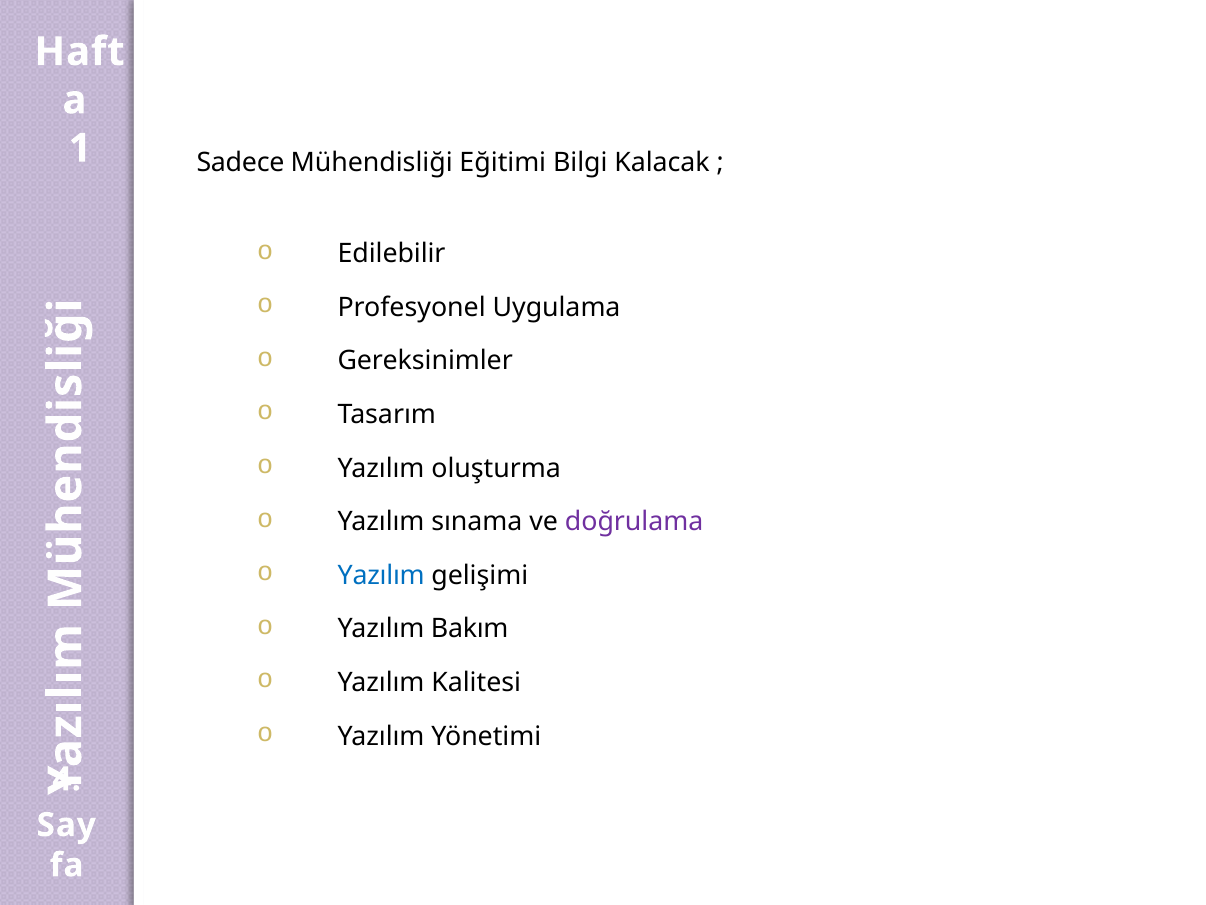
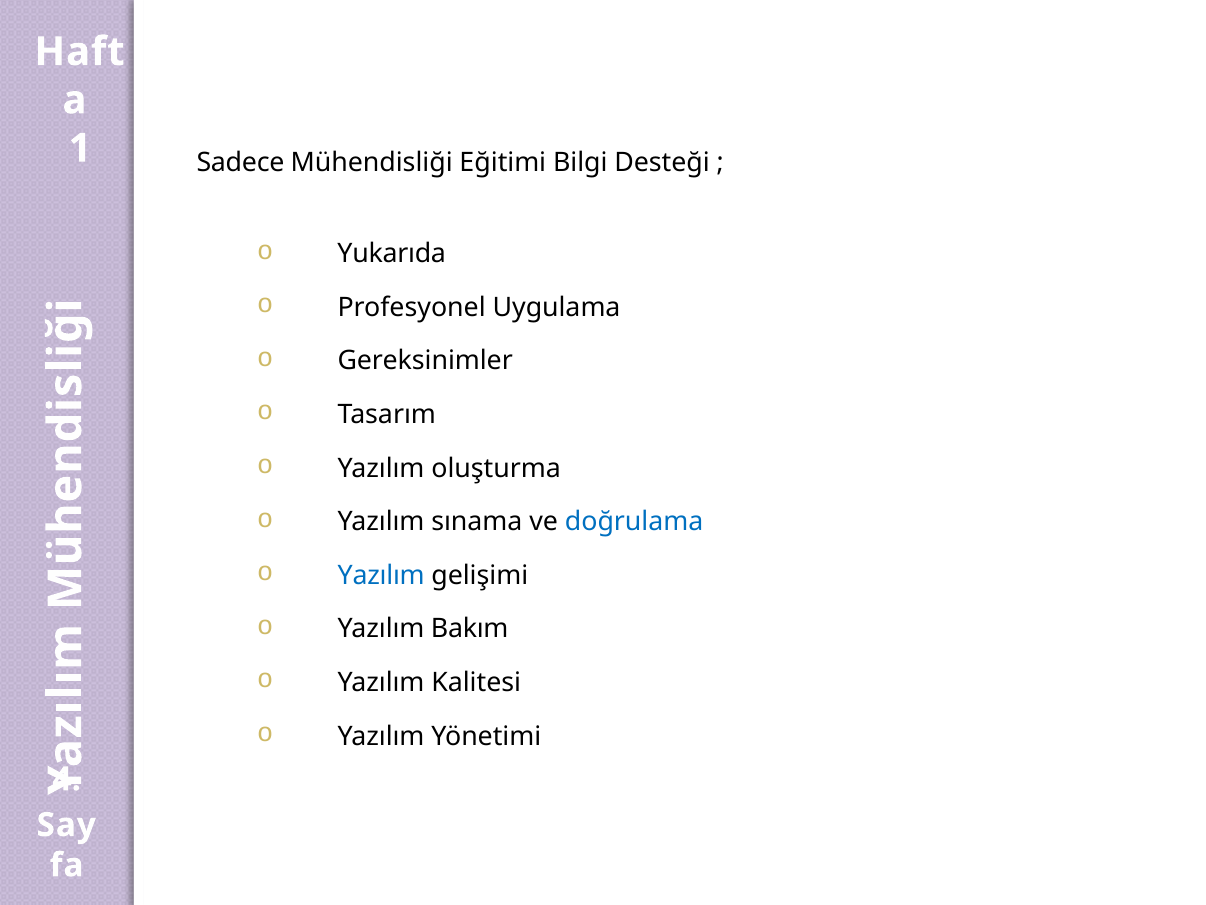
Kalacak: Kalacak -> Desteği
Edilebilir: Edilebilir -> Yukarıda
doğrulama colour: purple -> blue
